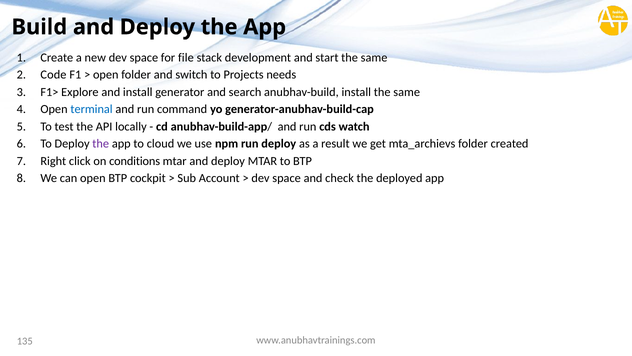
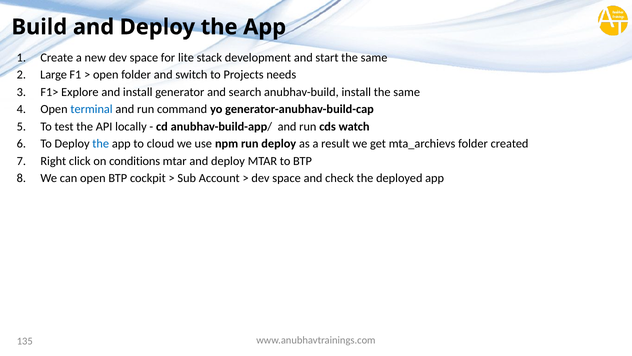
file: file -> lite
Code: Code -> Large
the at (101, 144) colour: purple -> blue
